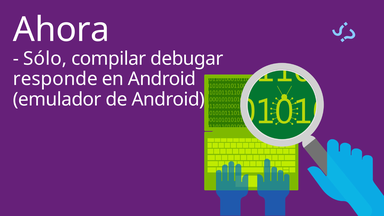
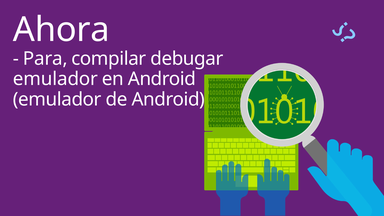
Sólo: Sólo -> Para
responde at (55, 79): responde -> emulador
